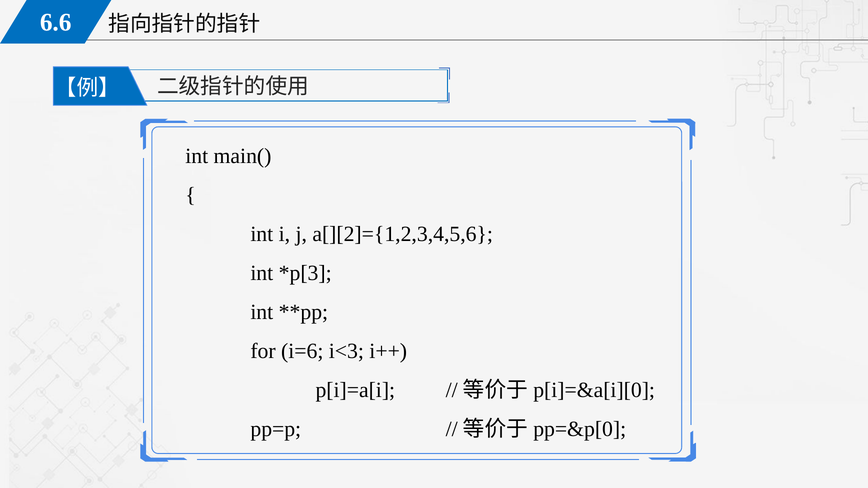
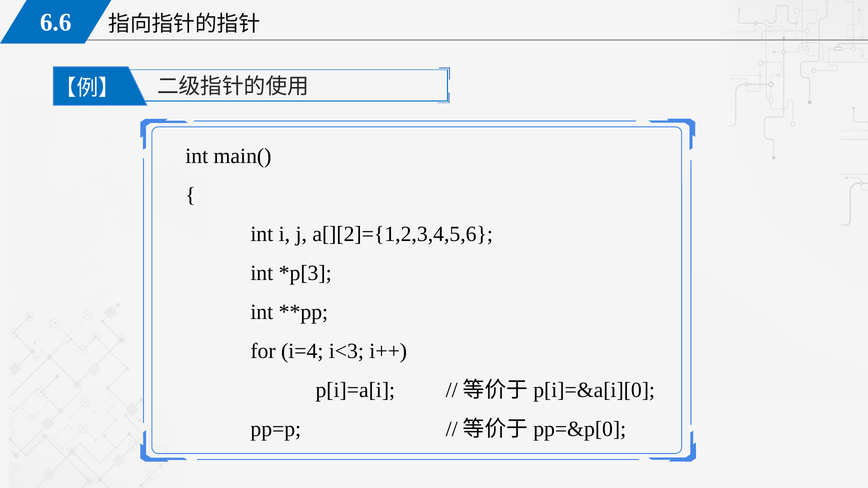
i=6: i=6 -> i=4
